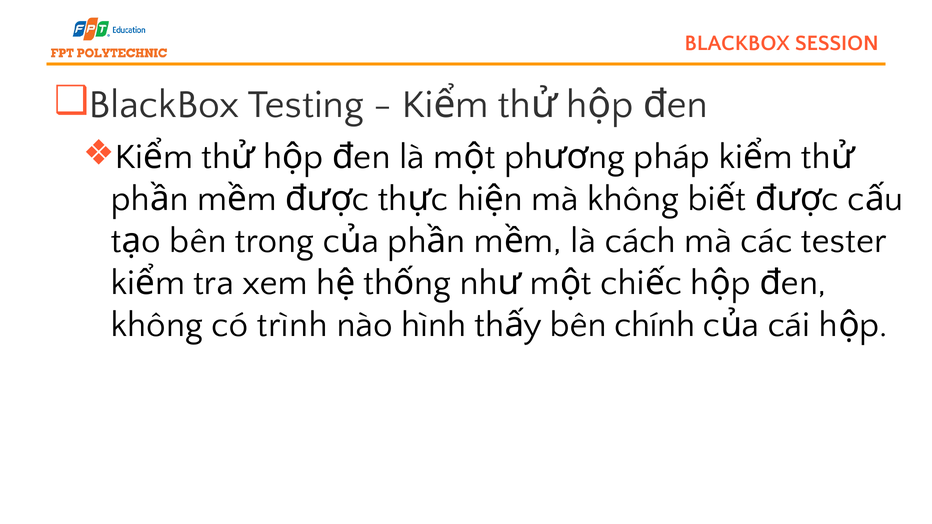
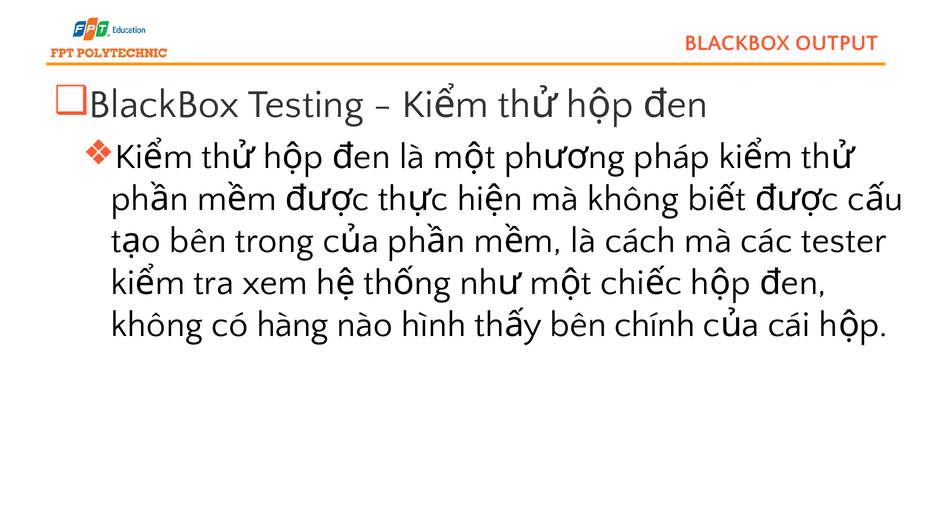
SESSION: SESSION -> OUTPUT
trình: trình -> hàng
